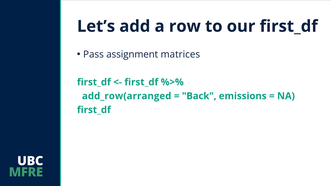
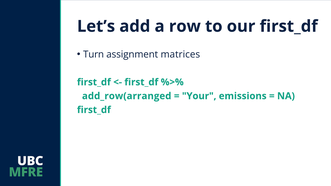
Pass: Pass -> Turn
Back: Back -> Your
